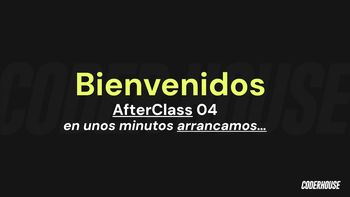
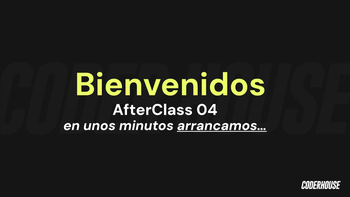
AfterClass underline: present -> none
